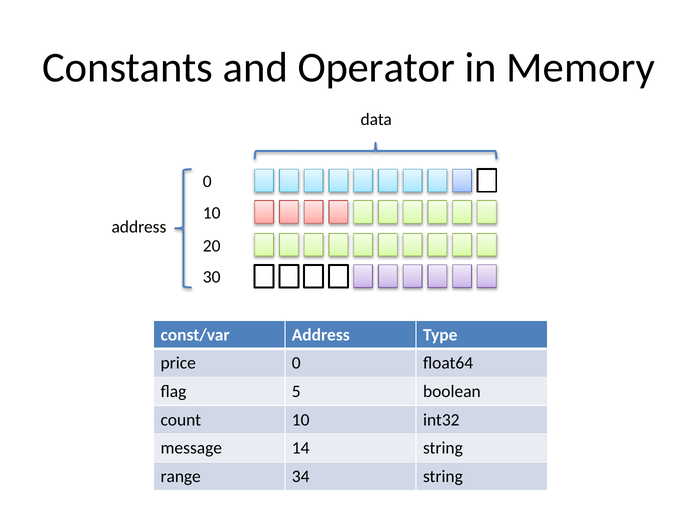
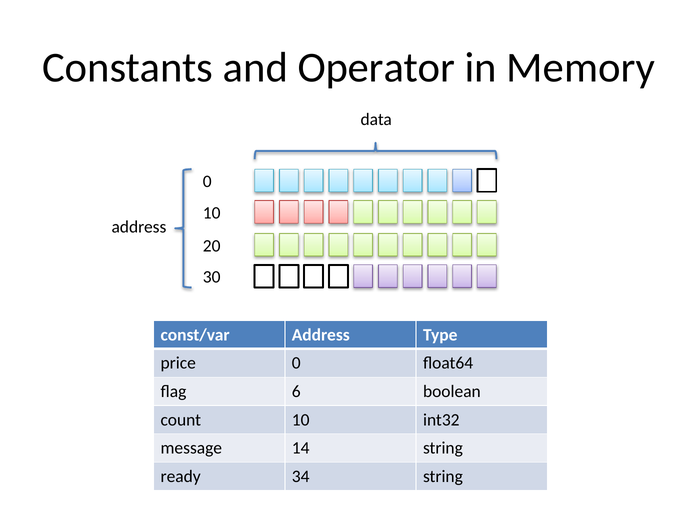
5: 5 -> 6
range: range -> ready
